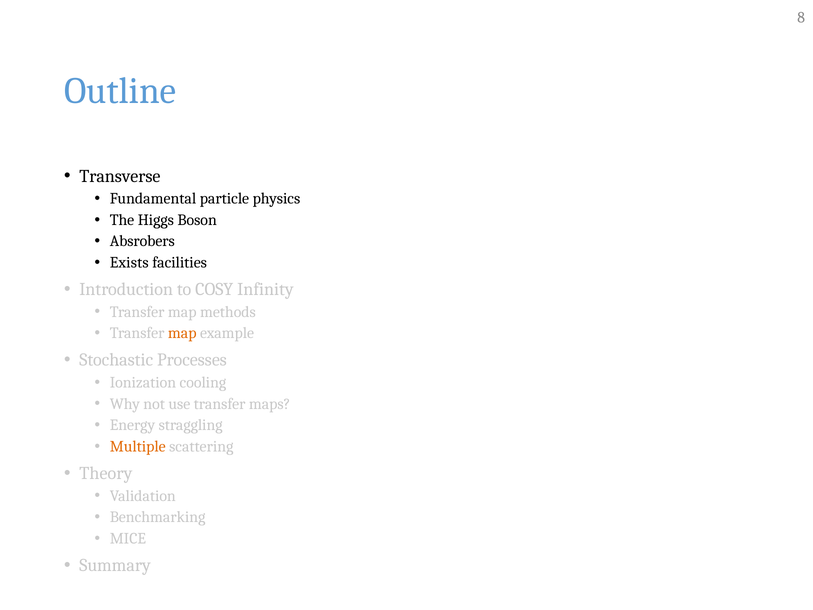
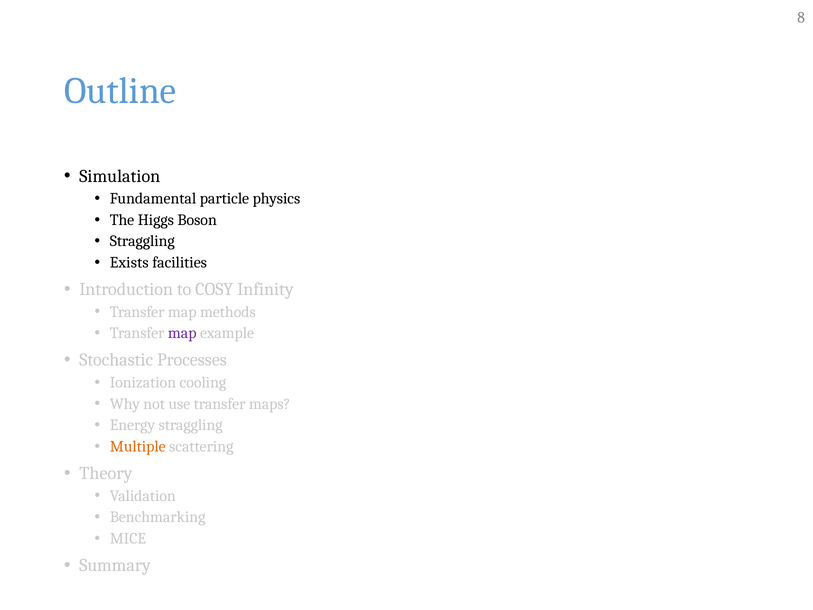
Transverse: Transverse -> Simulation
Absrobers at (142, 241): Absrobers -> Straggling
map at (182, 333) colour: orange -> purple
